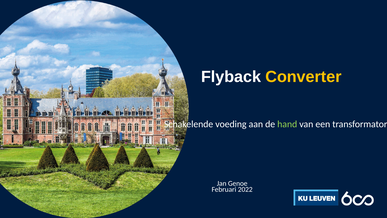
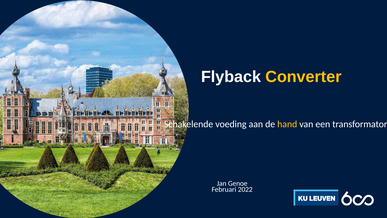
hand colour: light green -> yellow
